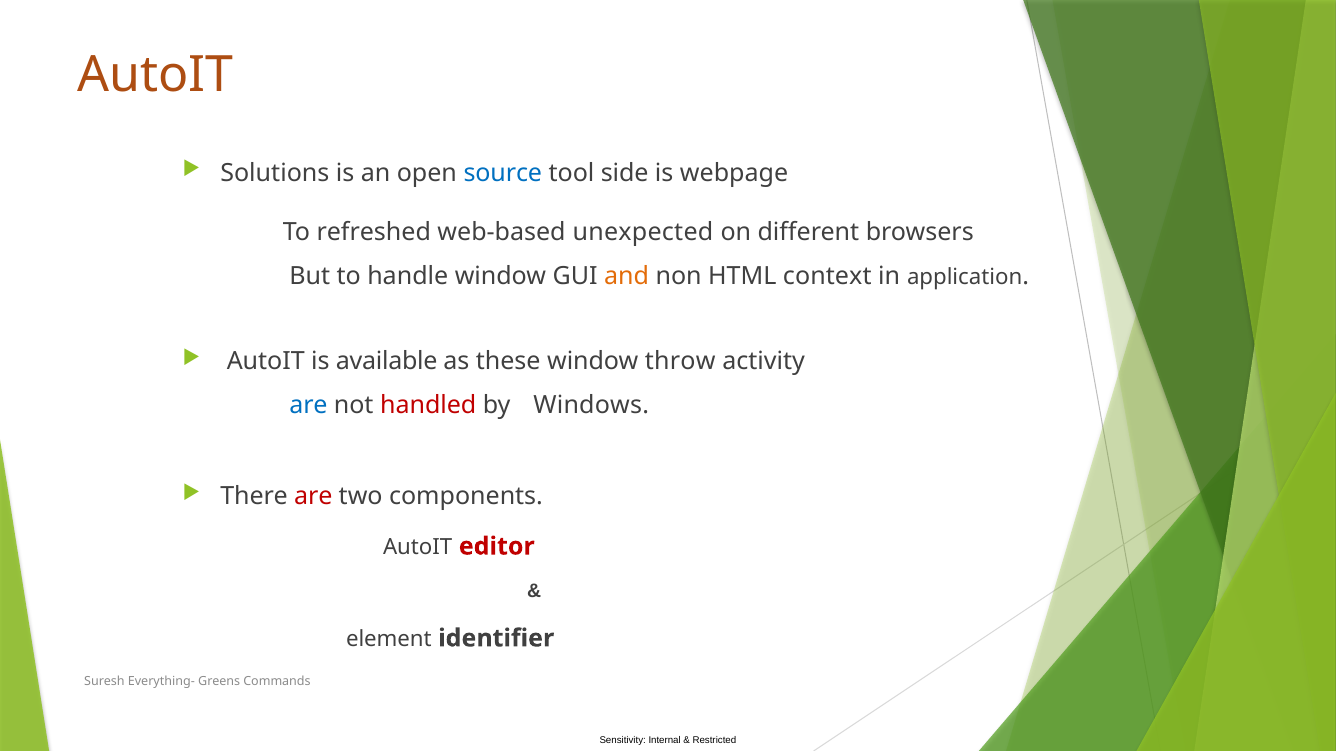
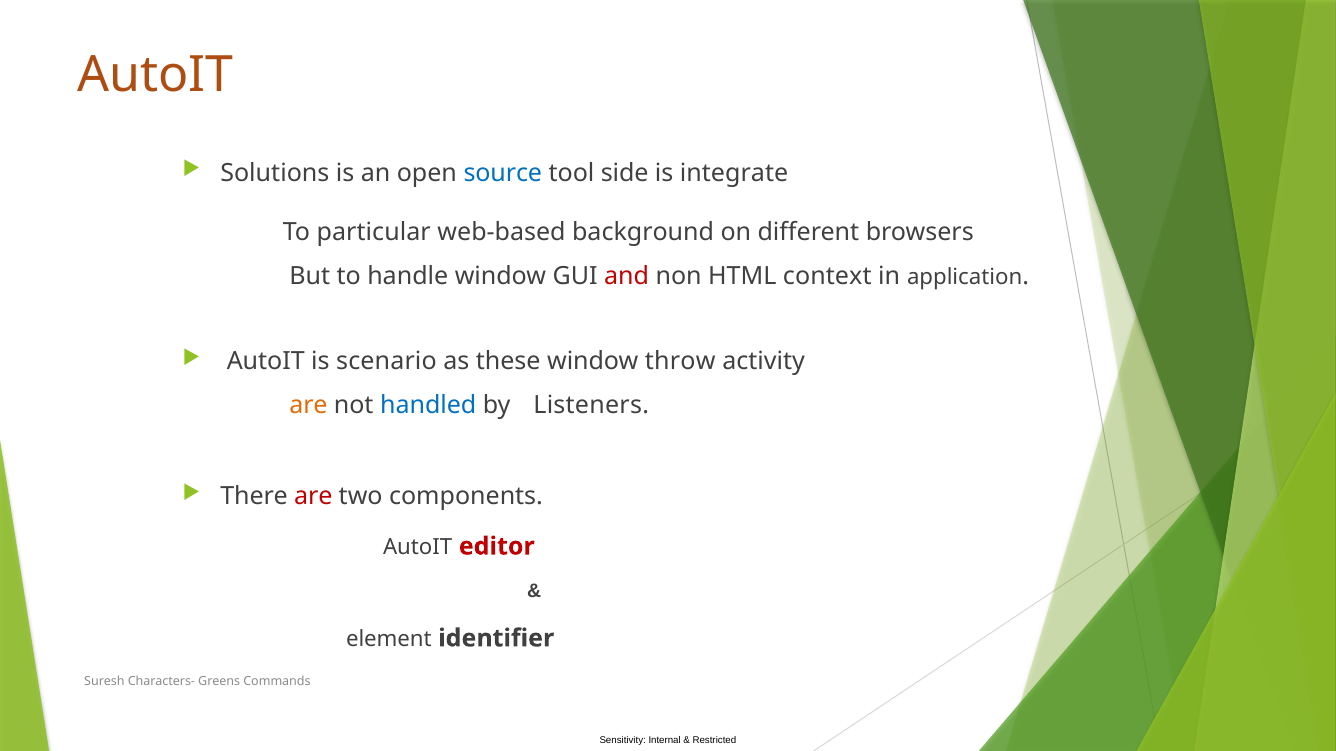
webpage: webpage -> integrate
refreshed: refreshed -> particular
unexpected: unexpected -> background
and colour: orange -> red
available: available -> scenario
are at (308, 405) colour: blue -> orange
handled colour: red -> blue
Windows: Windows -> Listeners
Everything-: Everything- -> Characters-
